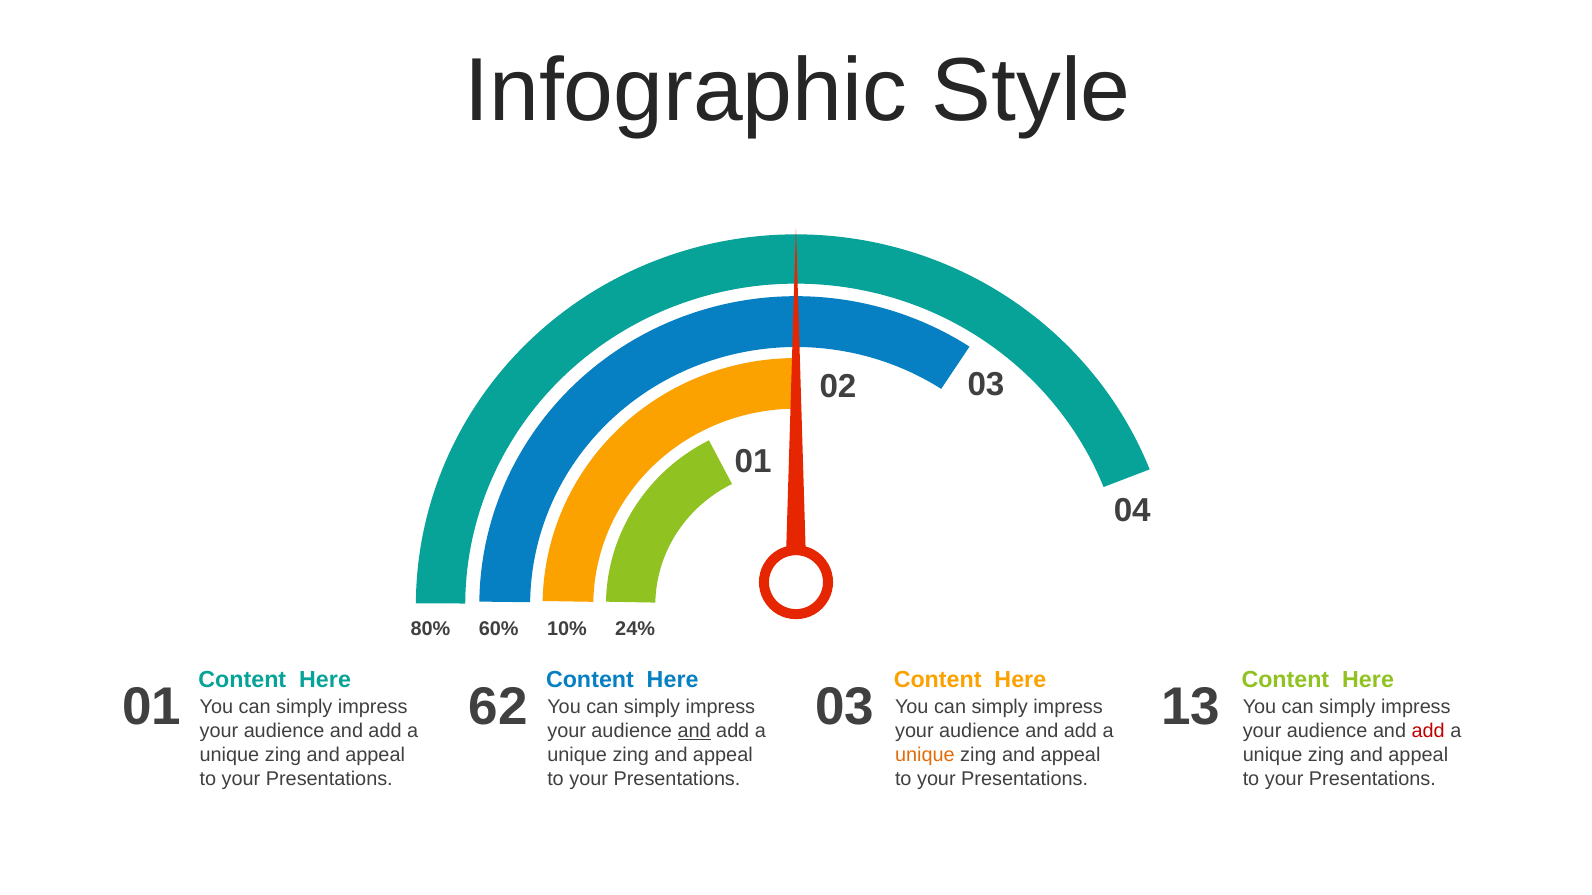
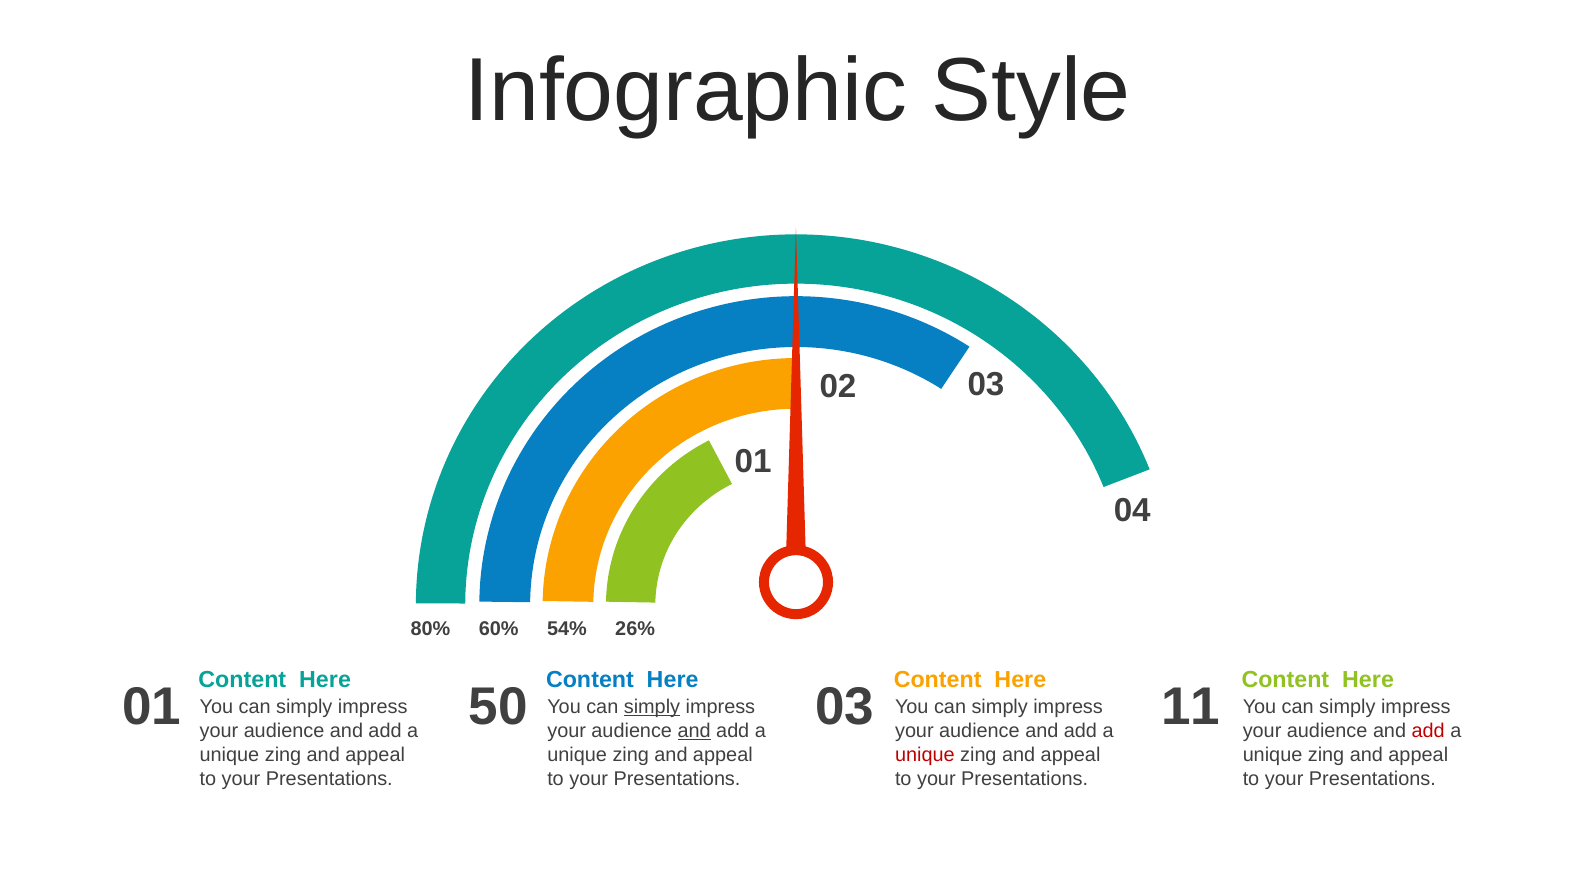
10%: 10% -> 54%
24%: 24% -> 26%
62: 62 -> 50
13: 13 -> 11
simply at (652, 707) underline: none -> present
unique at (925, 755) colour: orange -> red
